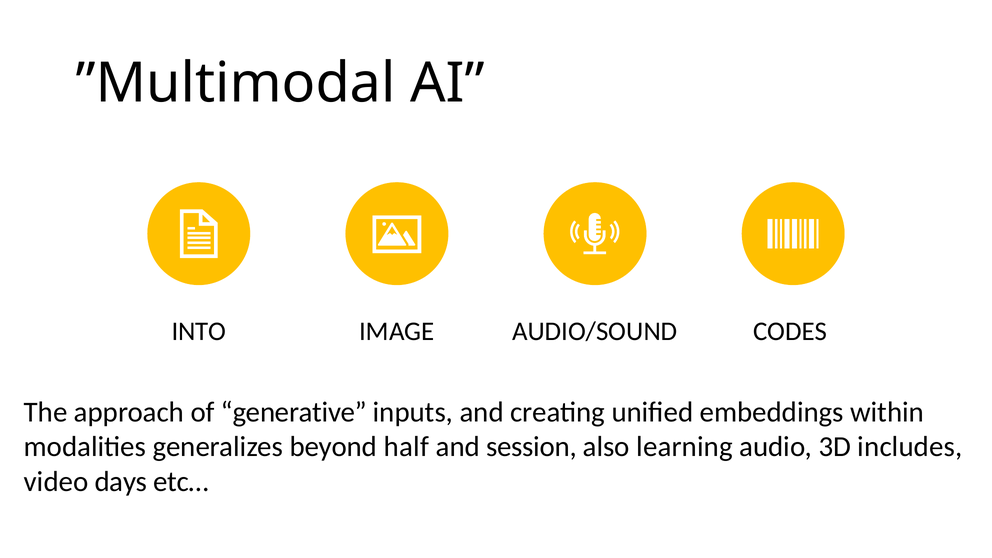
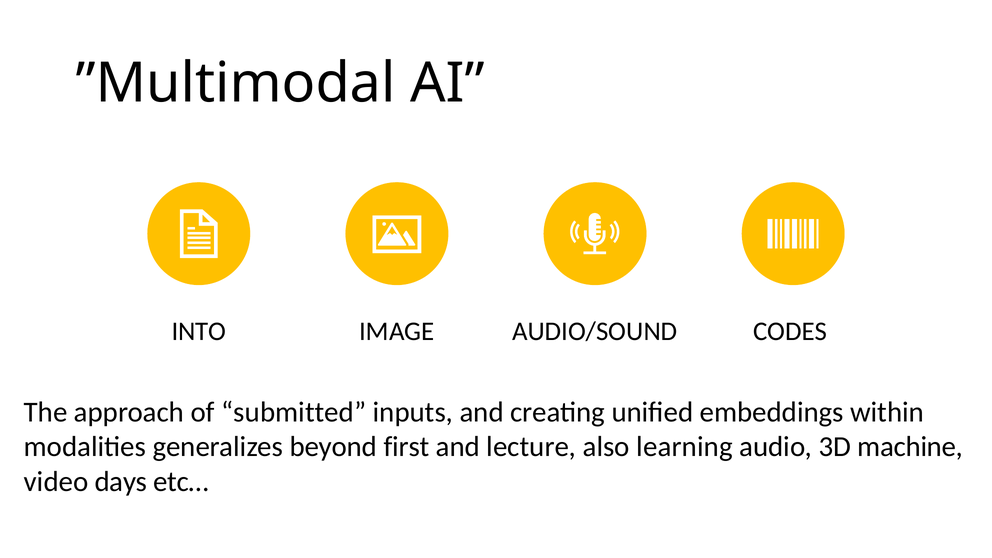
generative: generative -> submitted
half: half -> first
session: session -> lecture
includes: includes -> machine
